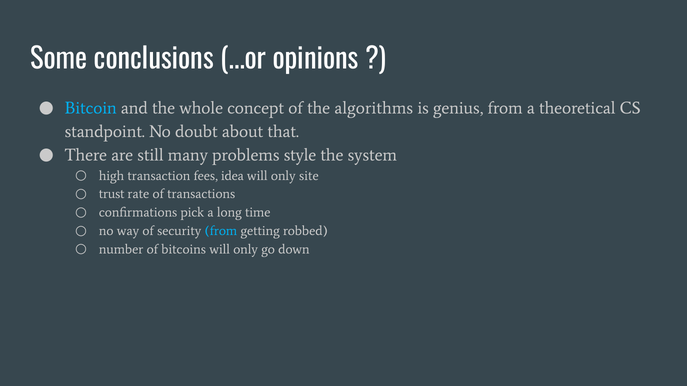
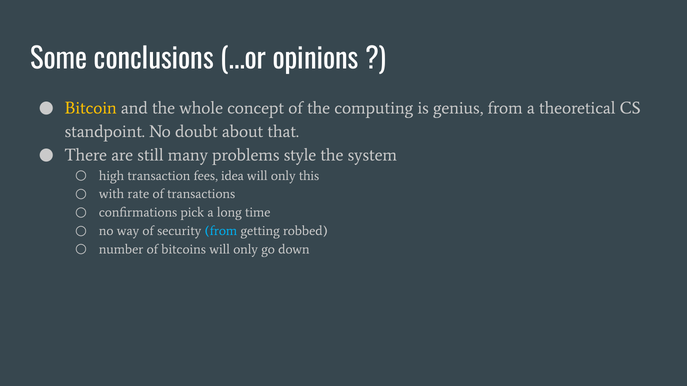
Bitcoin colour: light blue -> yellow
algorithms: algorithms -> computing
site: site -> this
trust: trust -> with
